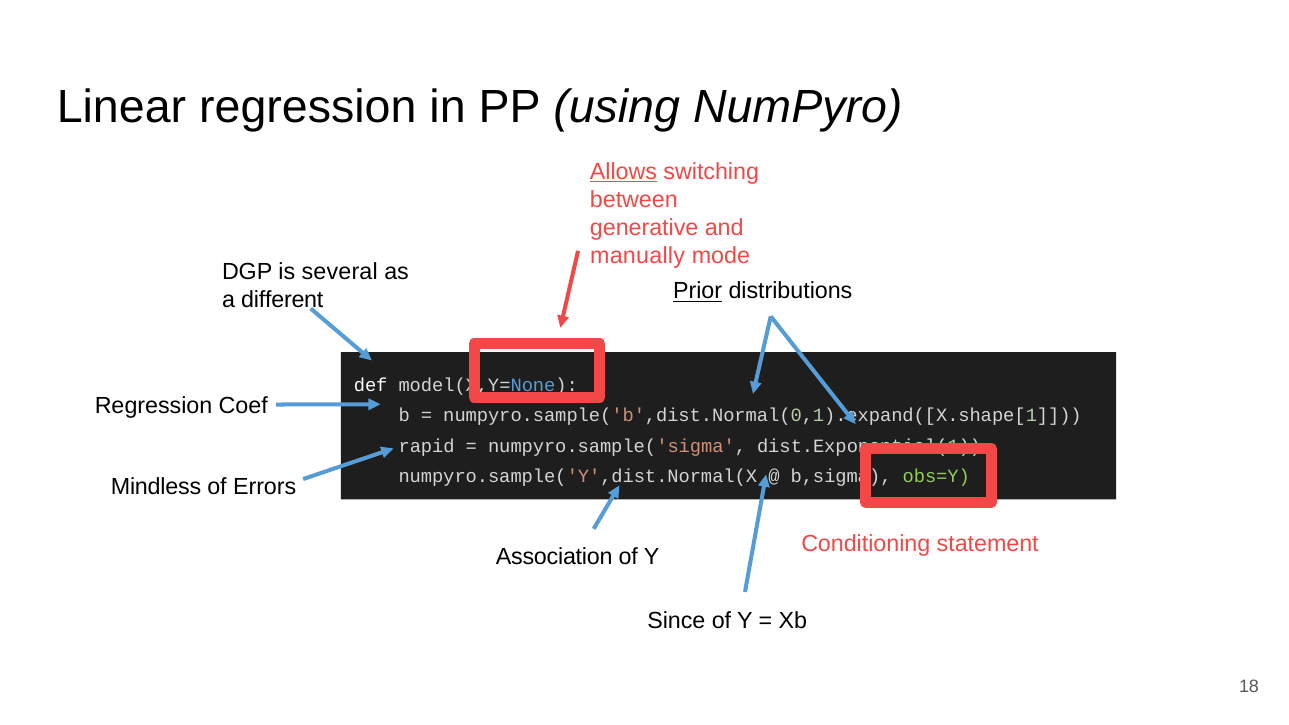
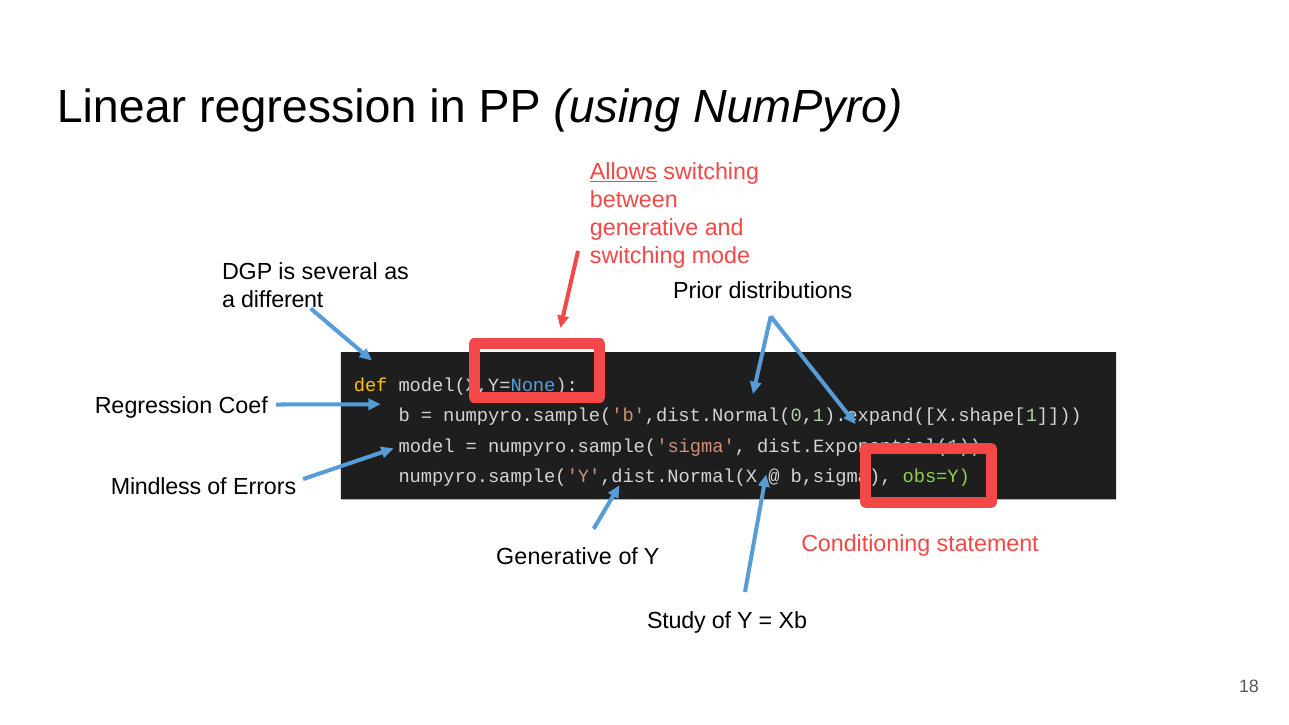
manually at (638, 256): manually -> switching
Prior underline: present -> none
def colour: white -> yellow
rapid: rapid -> model
Association at (554, 557): Association -> Generative
Since: Since -> Study
